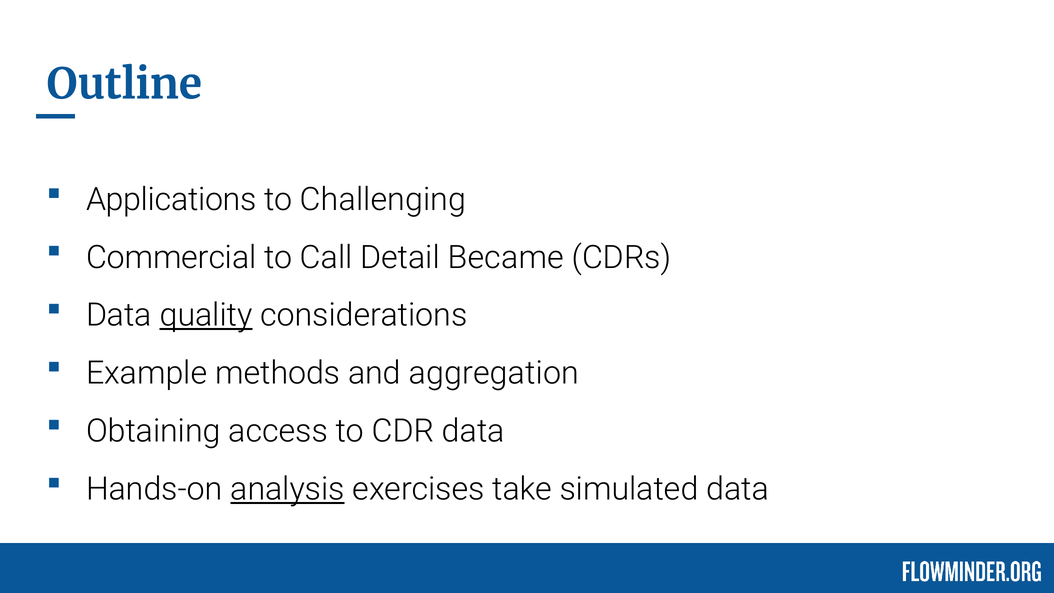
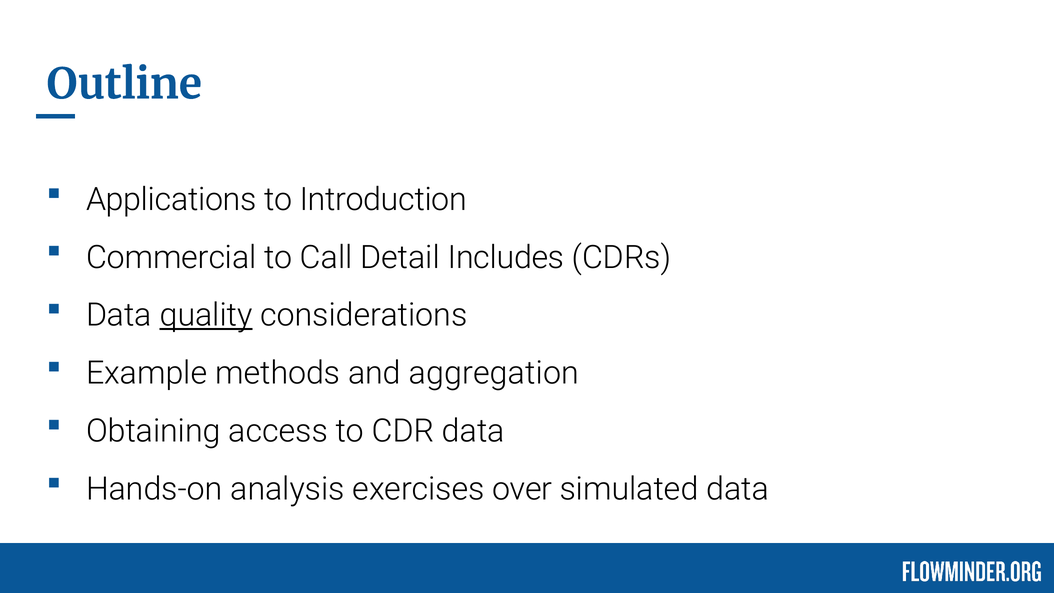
Challenging: Challenging -> Introduction
Became: Became -> Includes
analysis underline: present -> none
take: take -> over
